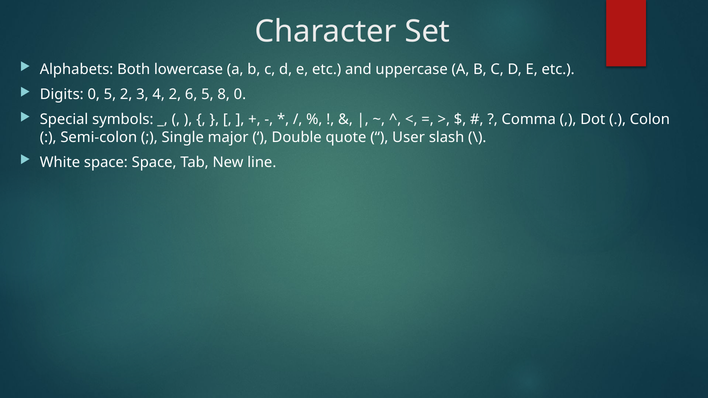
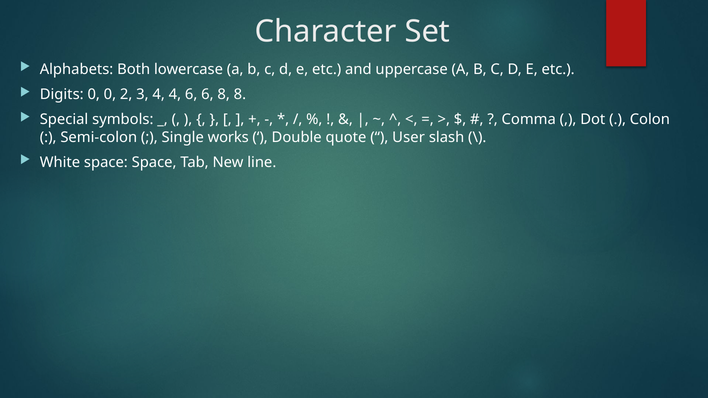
0 5: 5 -> 0
4 2: 2 -> 4
6 5: 5 -> 6
8 0: 0 -> 8
major: major -> works
